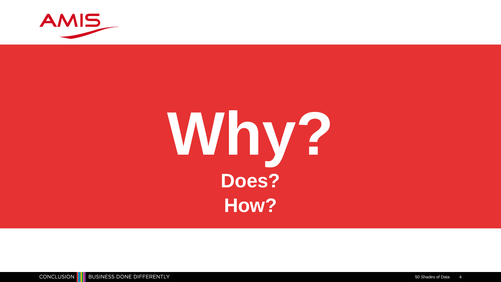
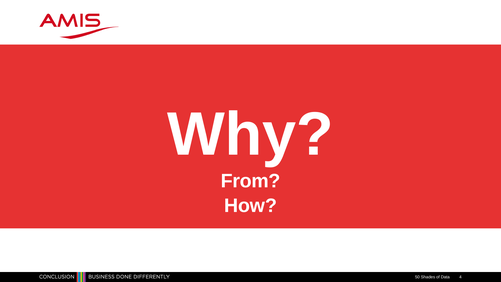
Does: Does -> From
